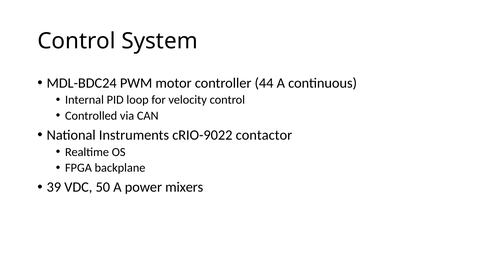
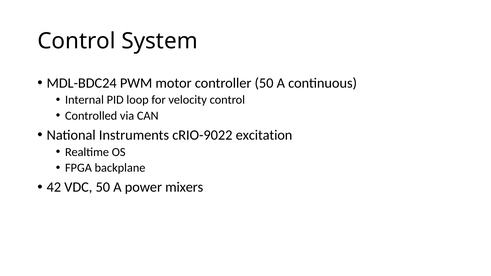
controller 44: 44 -> 50
contactor: contactor -> excitation
39: 39 -> 42
